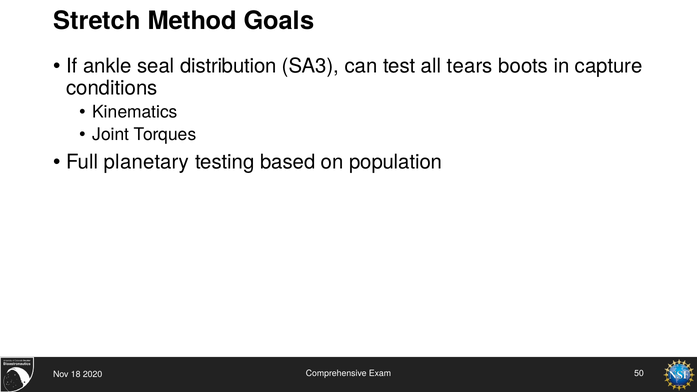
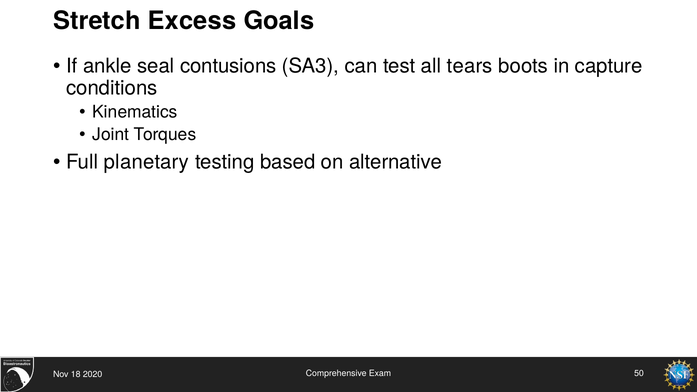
Method: Method -> Excess
distribution: distribution -> contusions
population: population -> alternative
